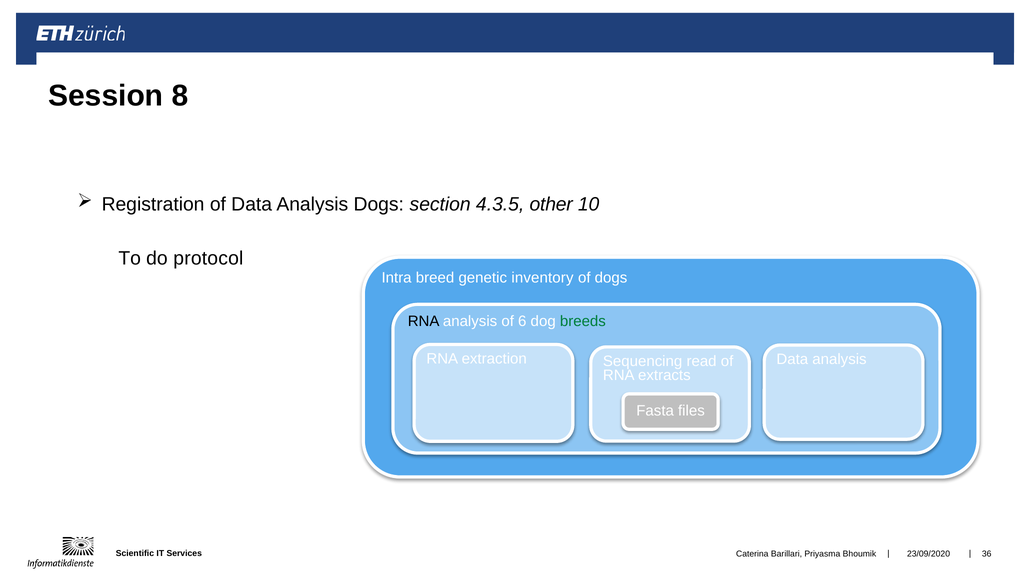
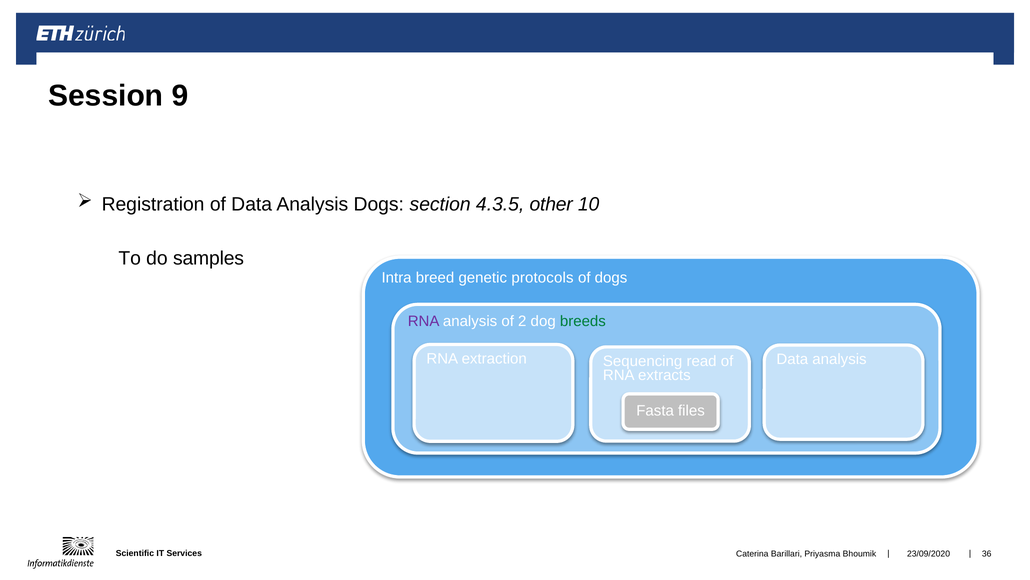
8: 8 -> 9
protocol: protocol -> samples
inventory: inventory -> protocols
RNA at (424, 321) colour: black -> purple
6: 6 -> 2
